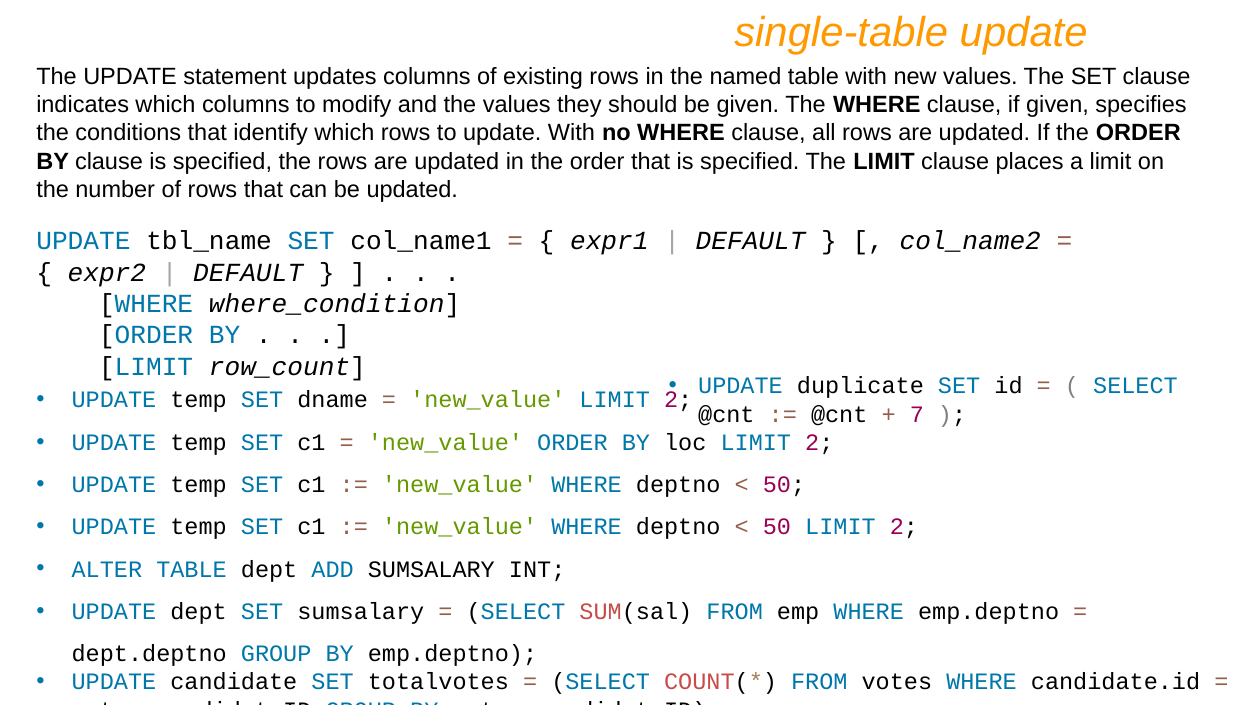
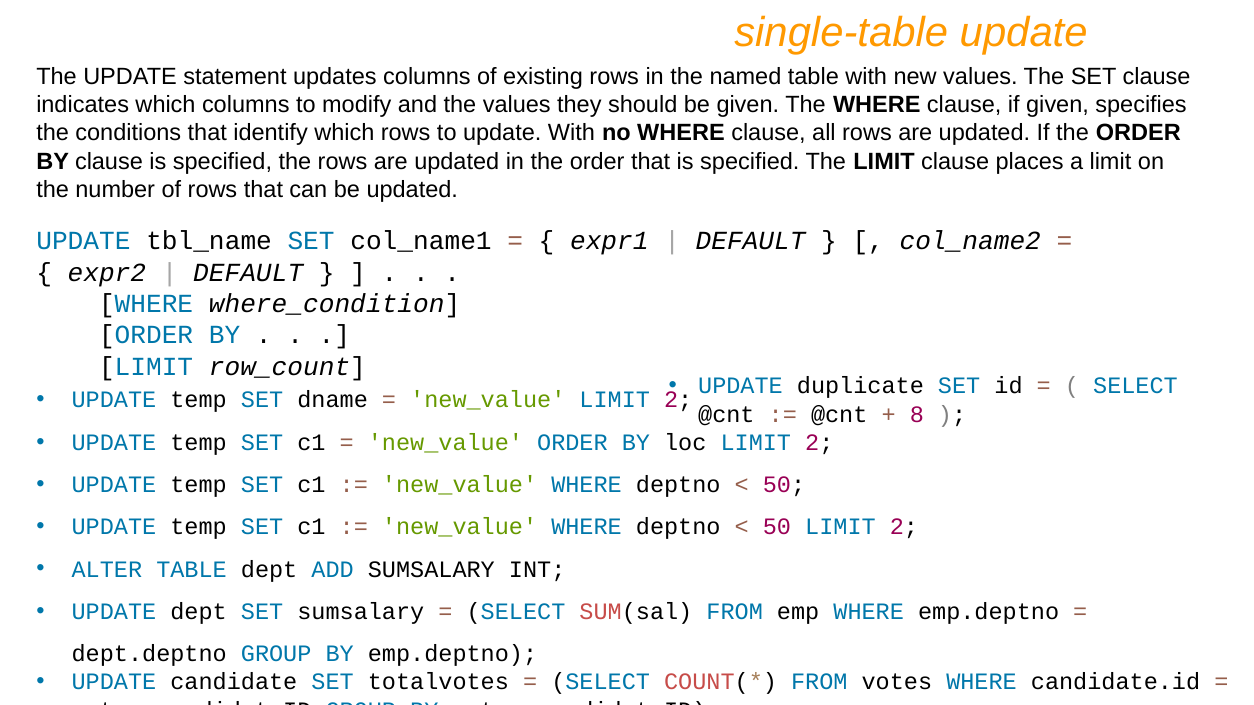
7: 7 -> 8
